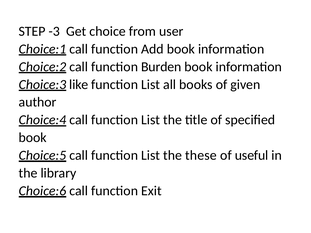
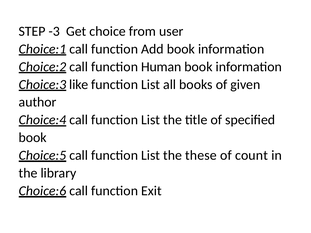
Burden: Burden -> Human
useful: useful -> count
